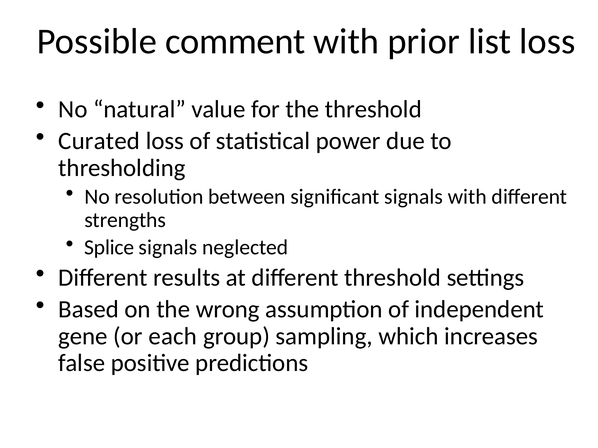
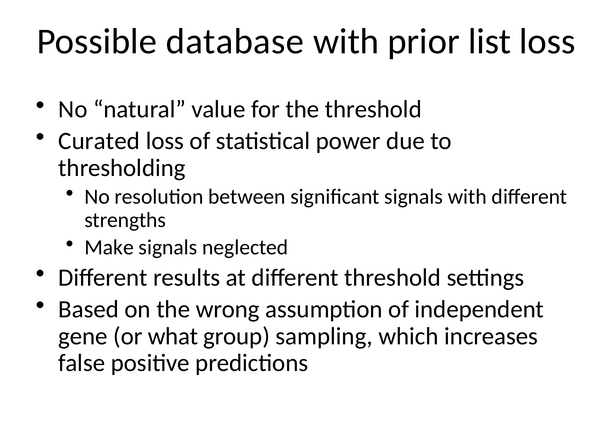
comment: comment -> database
Splice: Splice -> Make
each: each -> what
